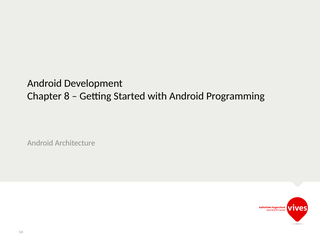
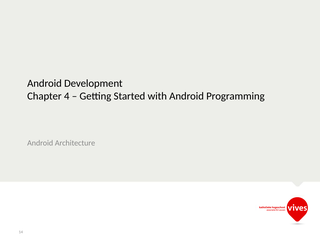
8: 8 -> 4
